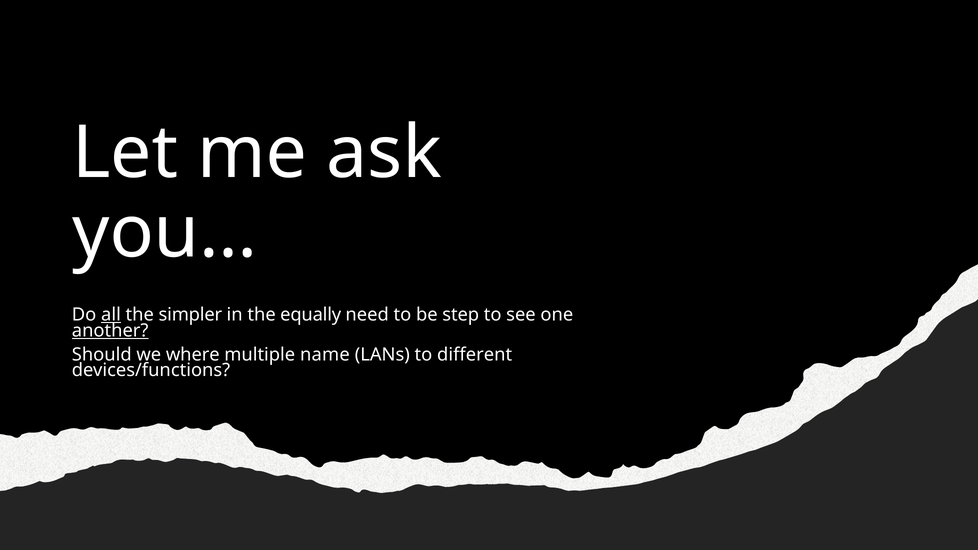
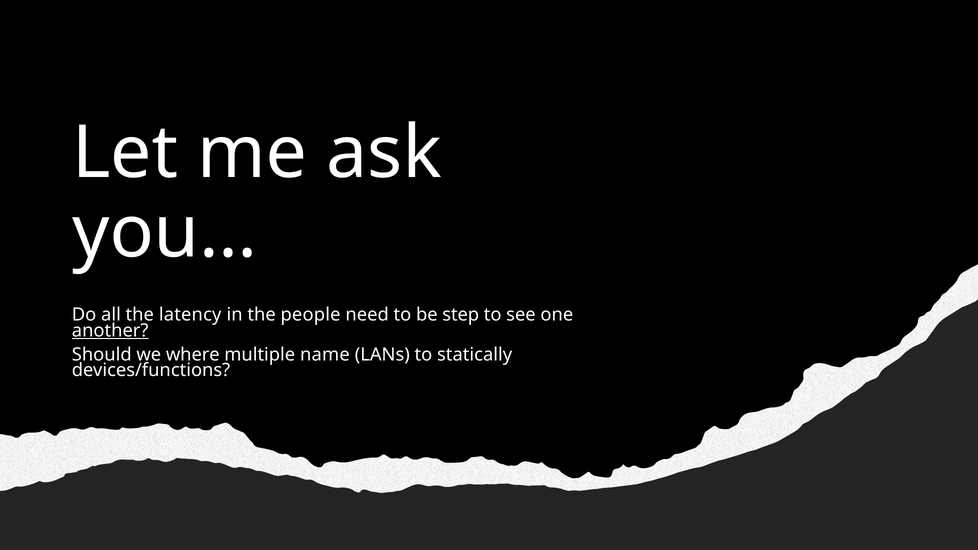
all underline: present -> none
simpler: simpler -> latency
equally: equally -> people
different: different -> statically
